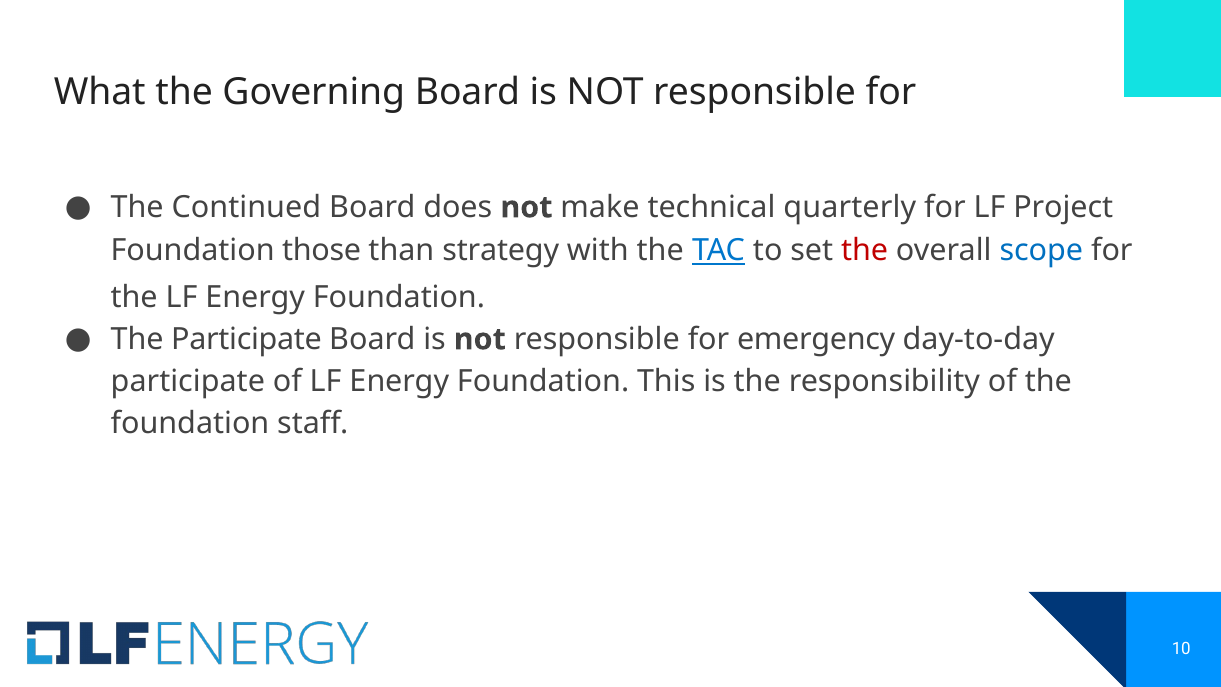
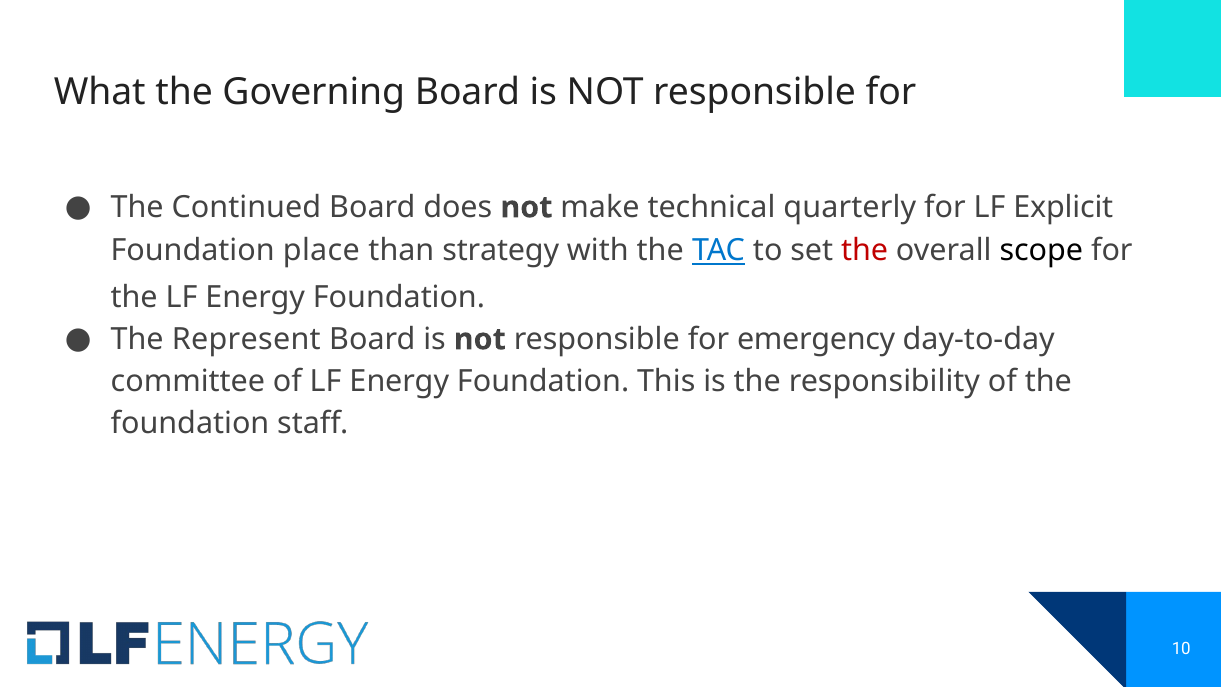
Project: Project -> Explicit
those: those -> place
scope colour: blue -> black
The Participate: Participate -> Represent
participate at (188, 381): participate -> committee
